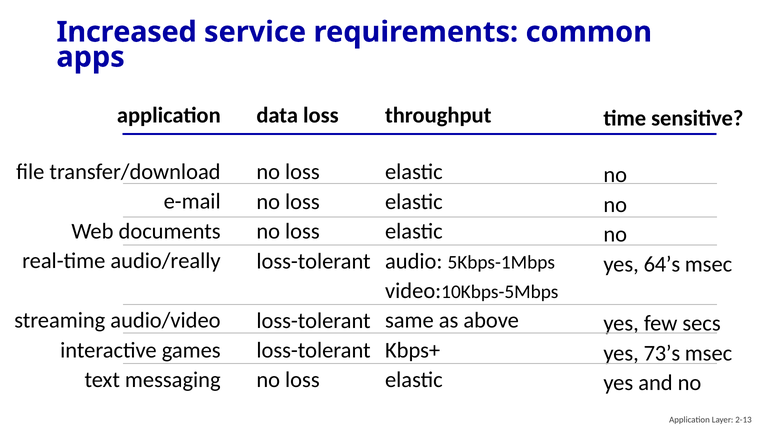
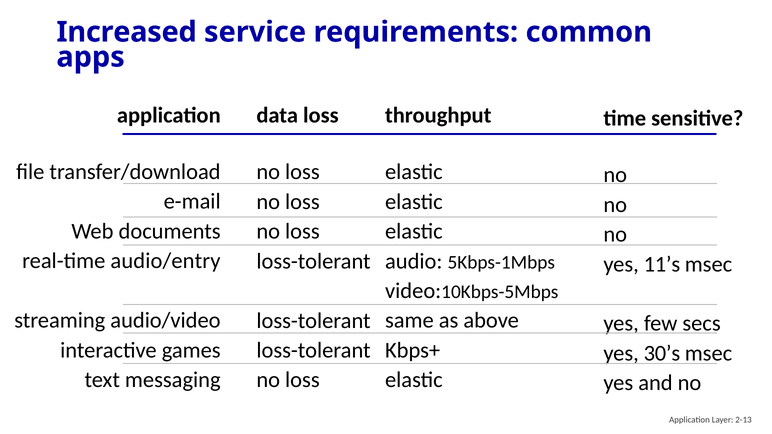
audio/really: audio/really -> audio/entry
64’s: 64’s -> 11’s
73’s: 73’s -> 30’s
